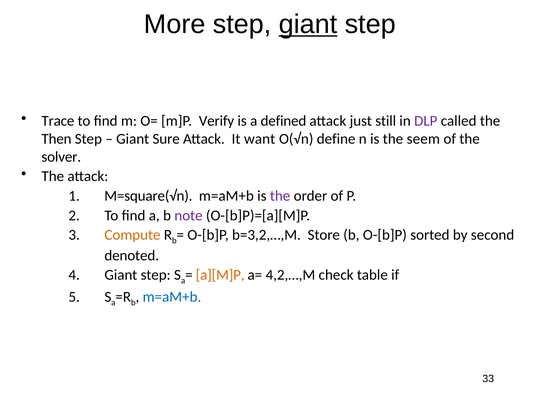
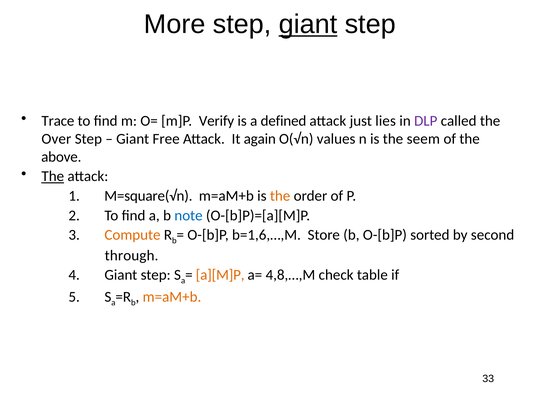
still: still -> lies
Then: Then -> Over
Sure: Sure -> Free
want: want -> again
define: define -> values
solver: solver -> above
The at (53, 176) underline: none -> present
the at (280, 196) colour: purple -> orange
note colour: purple -> blue
b=3,2,…,M: b=3,2,…,M -> b=1,6,…,M
denoted: denoted -> through
4,2,…,M: 4,2,…,M -> 4,8,…,M
m=aM+b at (172, 297) colour: blue -> orange
